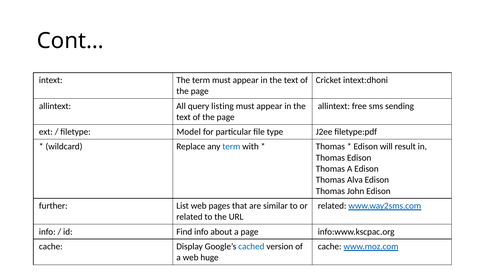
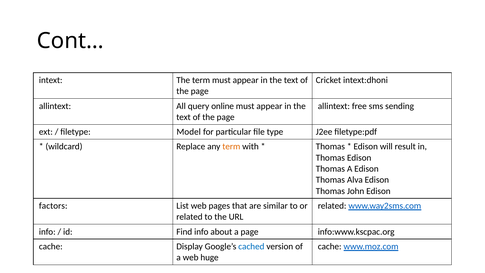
listing: listing -> online
term at (231, 147) colour: blue -> orange
further: further -> factors
